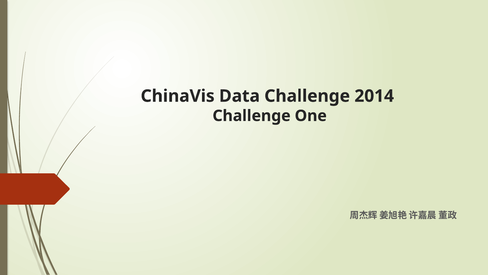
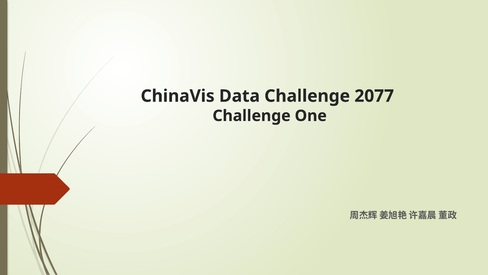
2014: 2014 -> 2077
